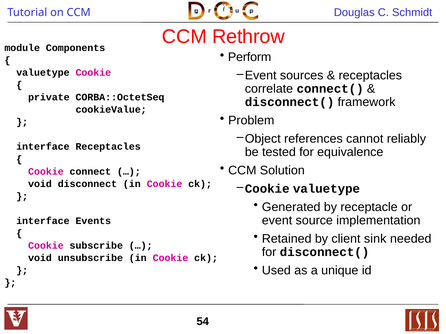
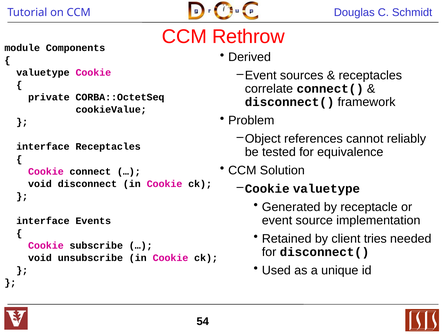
Perform: Perform -> Derived
sink: sink -> tries
